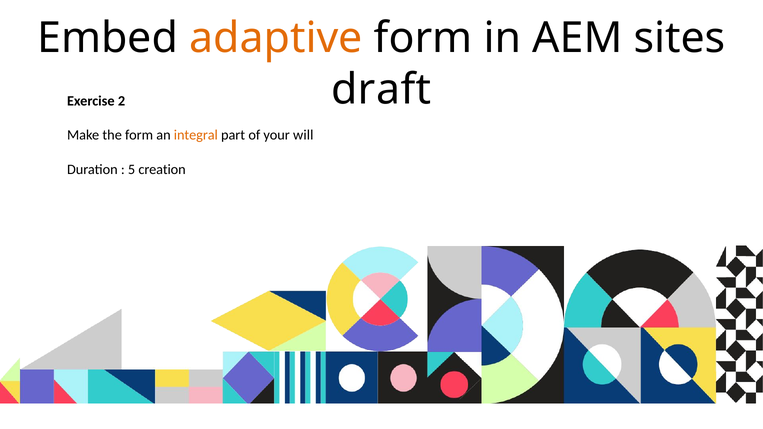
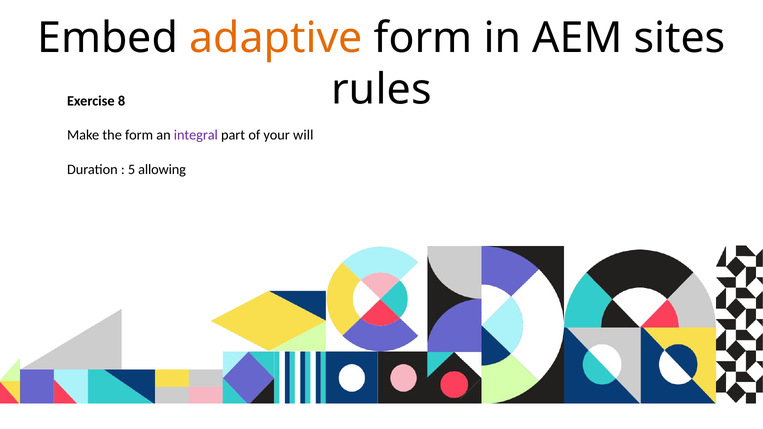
draft: draft -> rules
2: 2 -> 8
integral colour: orange -> purple
creation: creation -> allowing
